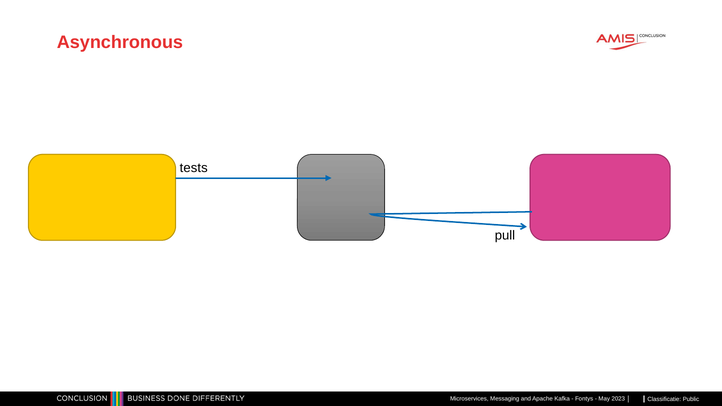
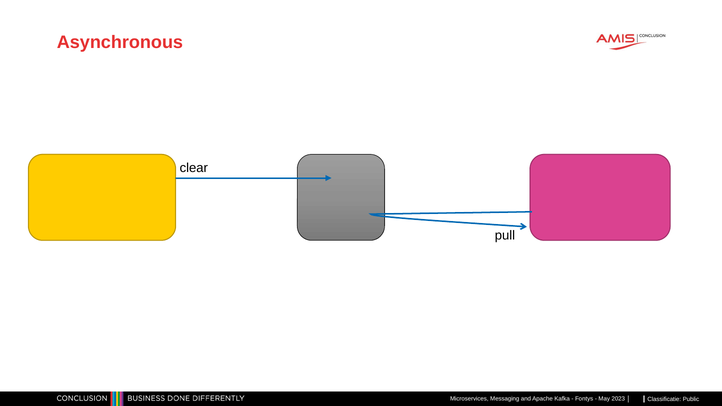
tests: tests -> clear
